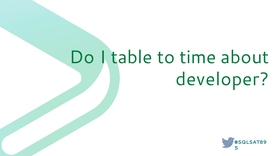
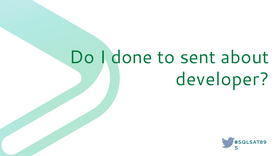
table: table -> done
time: time -> sent
